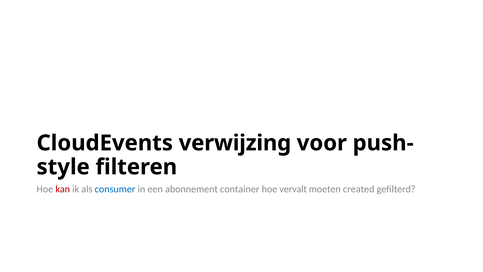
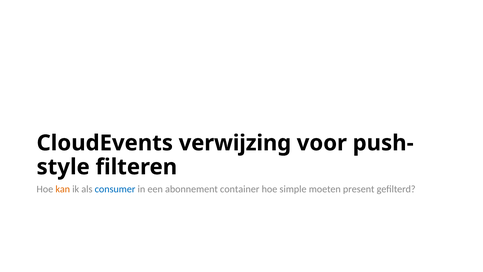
kan colour: red -> orange
vervalt: vervalt -> simple
created: created -> present
